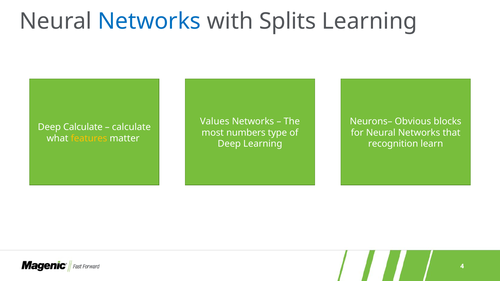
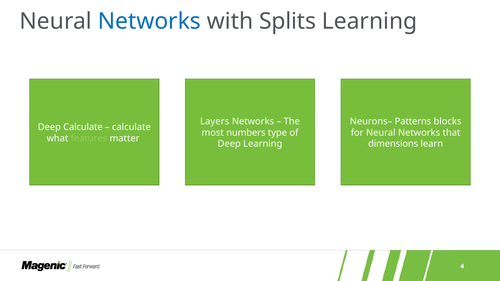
Values: Values -> Layers
Obvious: Obvious -> Patterns
features colour: yellow -> light green
recognition: recognition -> dimensions
